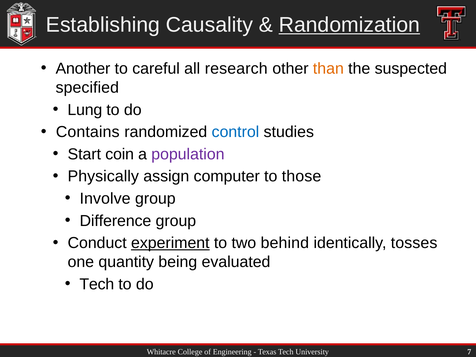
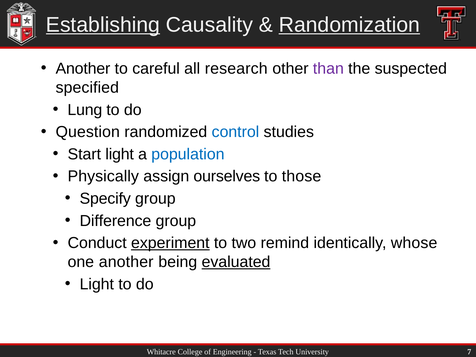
Establishing underline: none -> present
than colour: orange -> purple
Contains: Contains -> Question
Start coin: coin -> light
population colour: purple -> blue
computer: computer -> ourselves
Involve: Involve -> Specify
behind: behind -> remind
tosses: tosses -> whose
one quantity: quantity -> another
evaluated underline: none -> present
Tech at (97, 284): Tech -> Light
